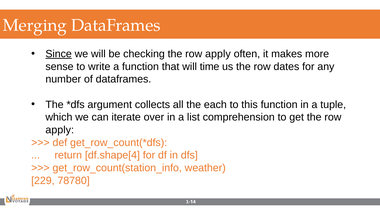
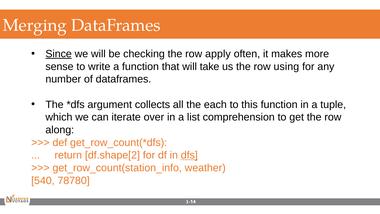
time: time -> take
dates: dates -> using
apply at (60, 130): apply -> along
df.shape[4: df.shape[4 -> df.shape[2
dfs underline: none -> present
229: 229 -> 540
